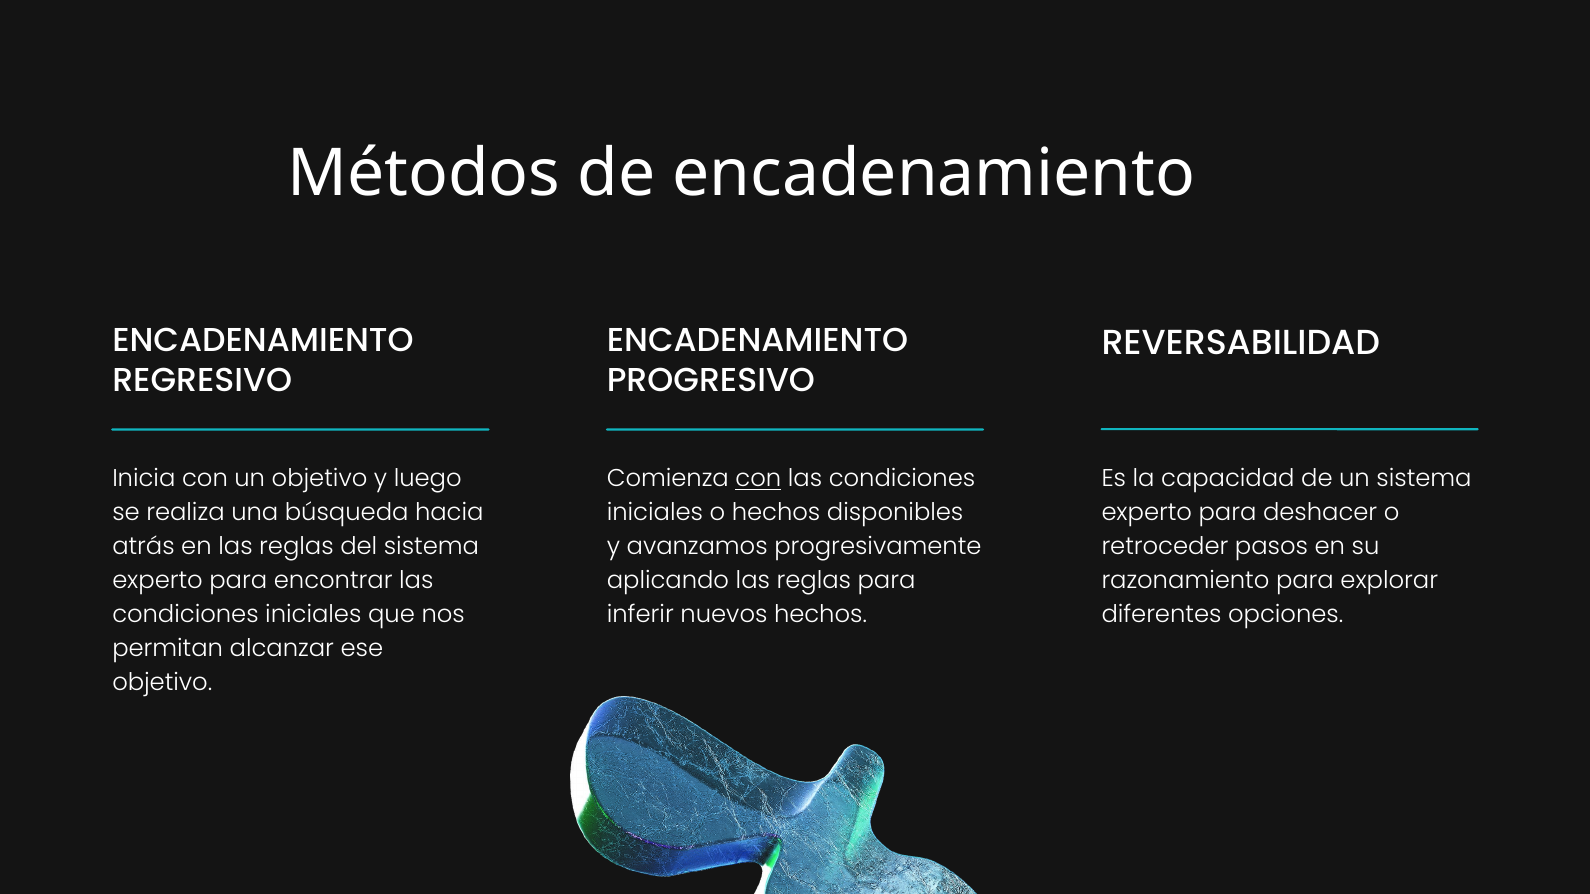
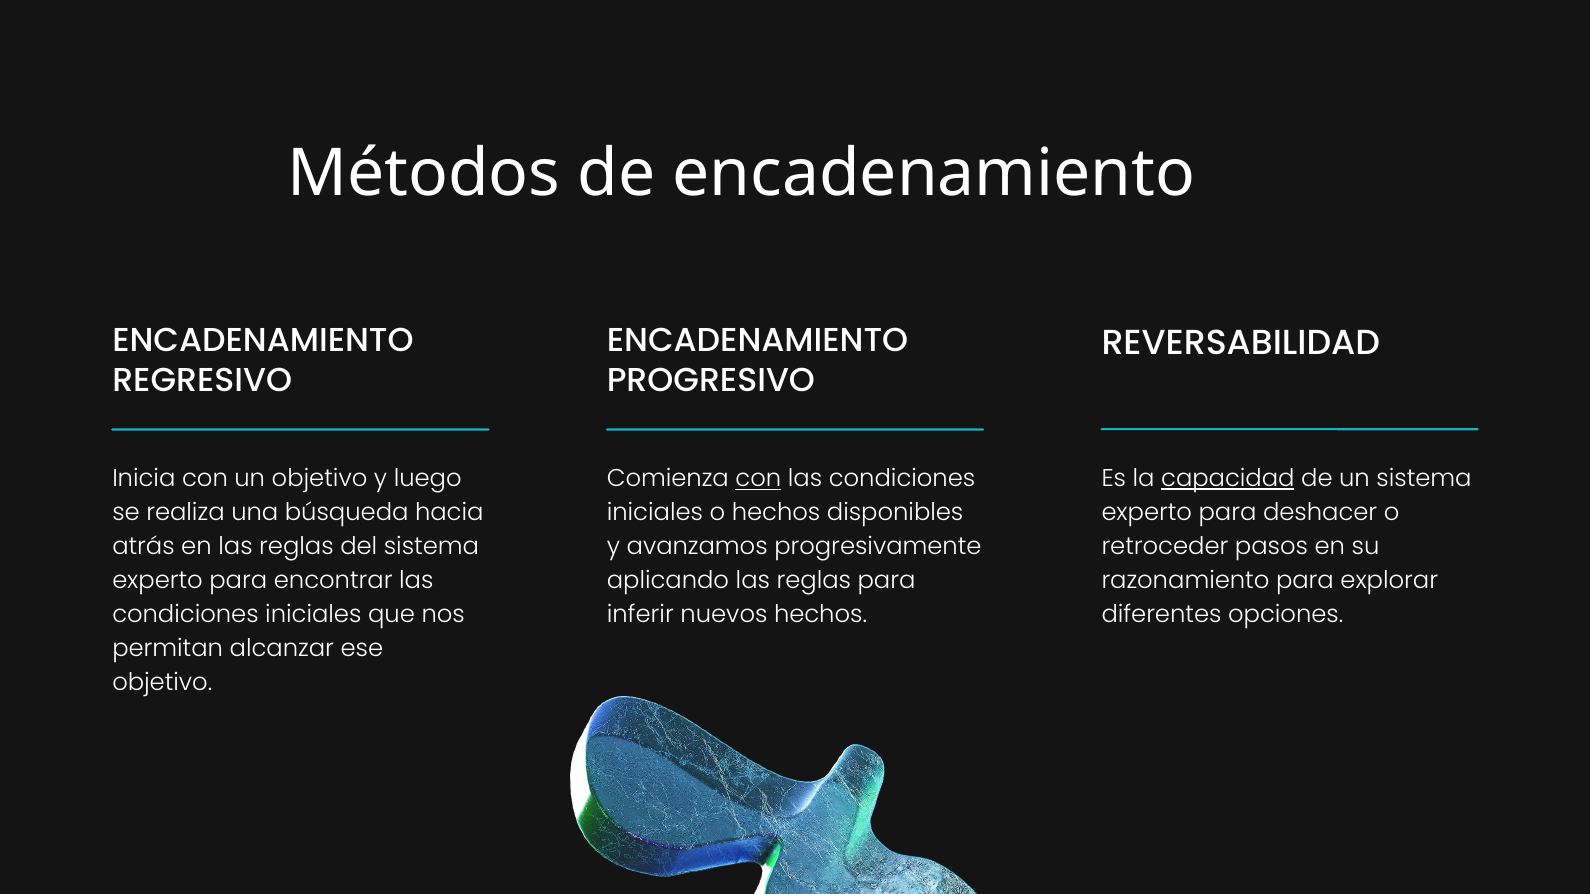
capacidad underline: none -> present
